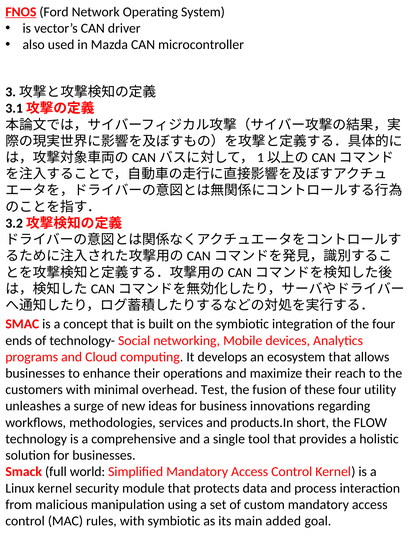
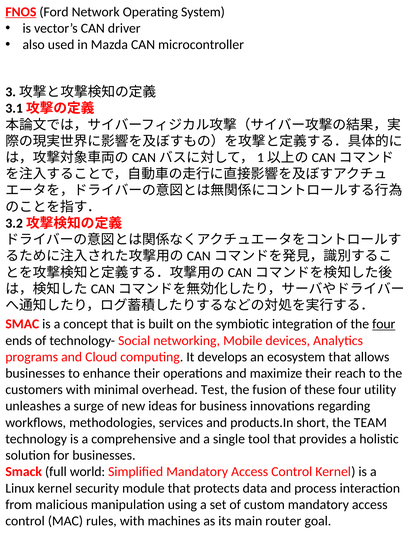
four at (384, 325) underline: none -> present
FLOW: FLOW -> TEAM
with symbiotic: symbiotic -> machines
added: added -> router
